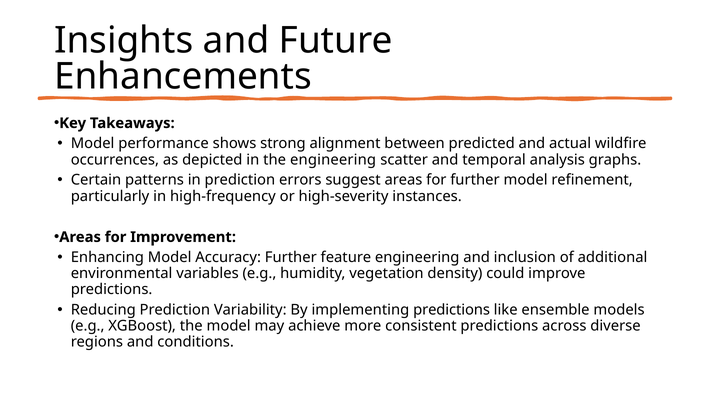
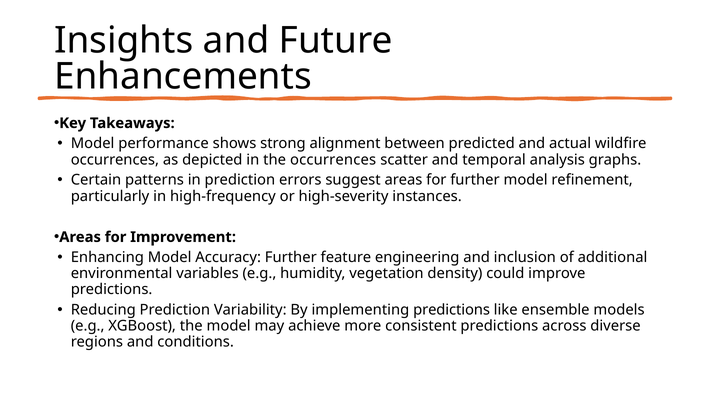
the engineering: engineering -> occurrences
